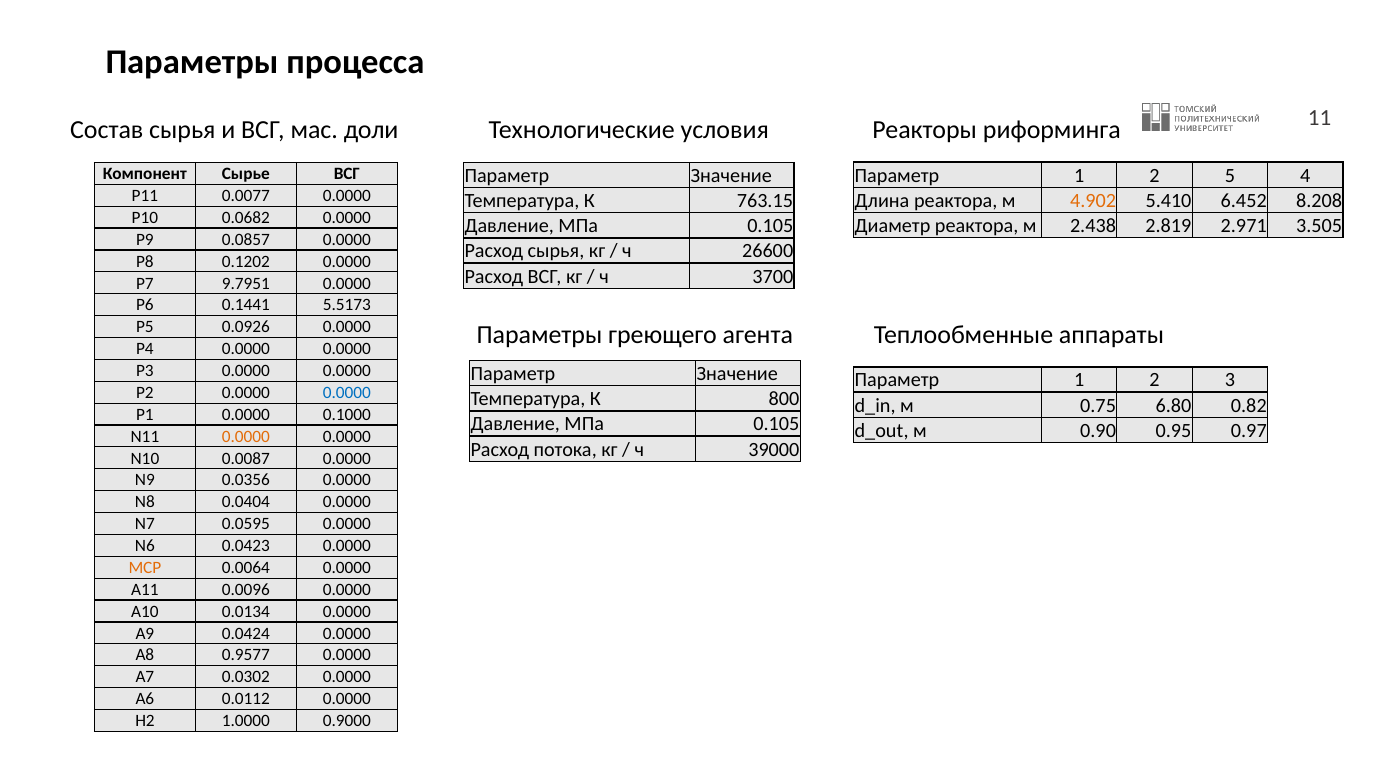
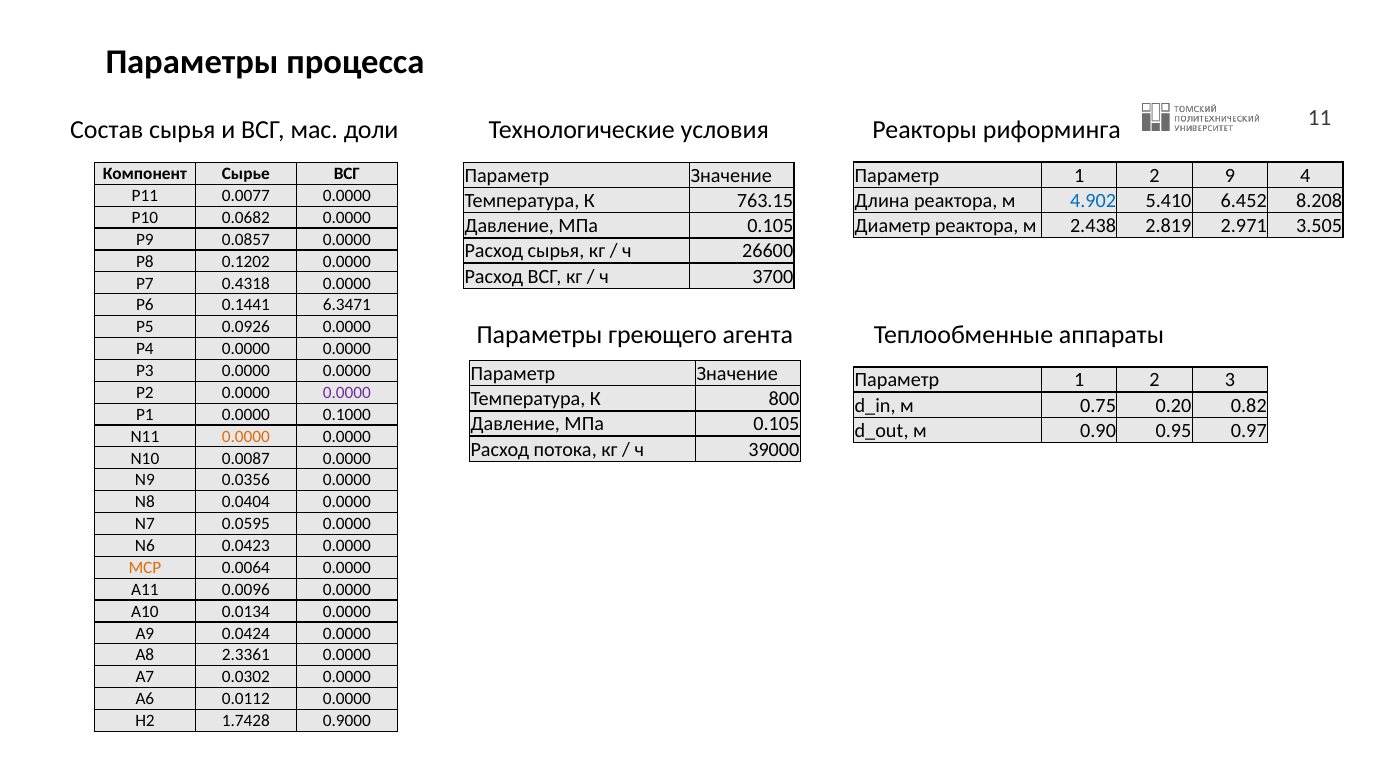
5: 5 -> 9
4.902 colour: orange -> blue
9.7951: 9.7951 -> 0.4318
5.5173: 5.5173 -> 6.3471
0.0000 at (347, 392) colour: blue -> purple
6.80: 6.80 -> 0.20
0.9577: 0.9577 -> 2.3361
1.0000: 1.0000 -> 1.7428
